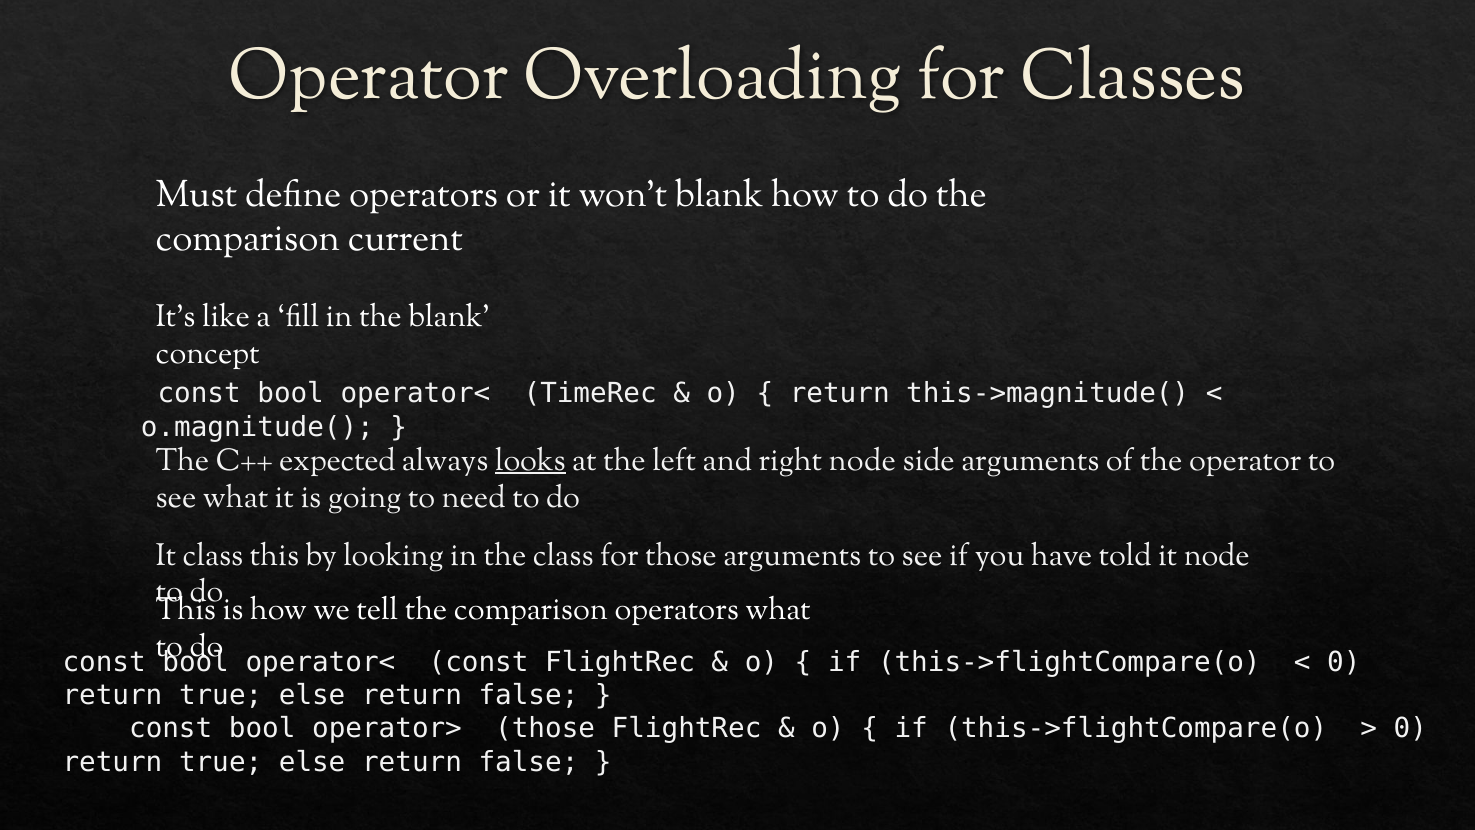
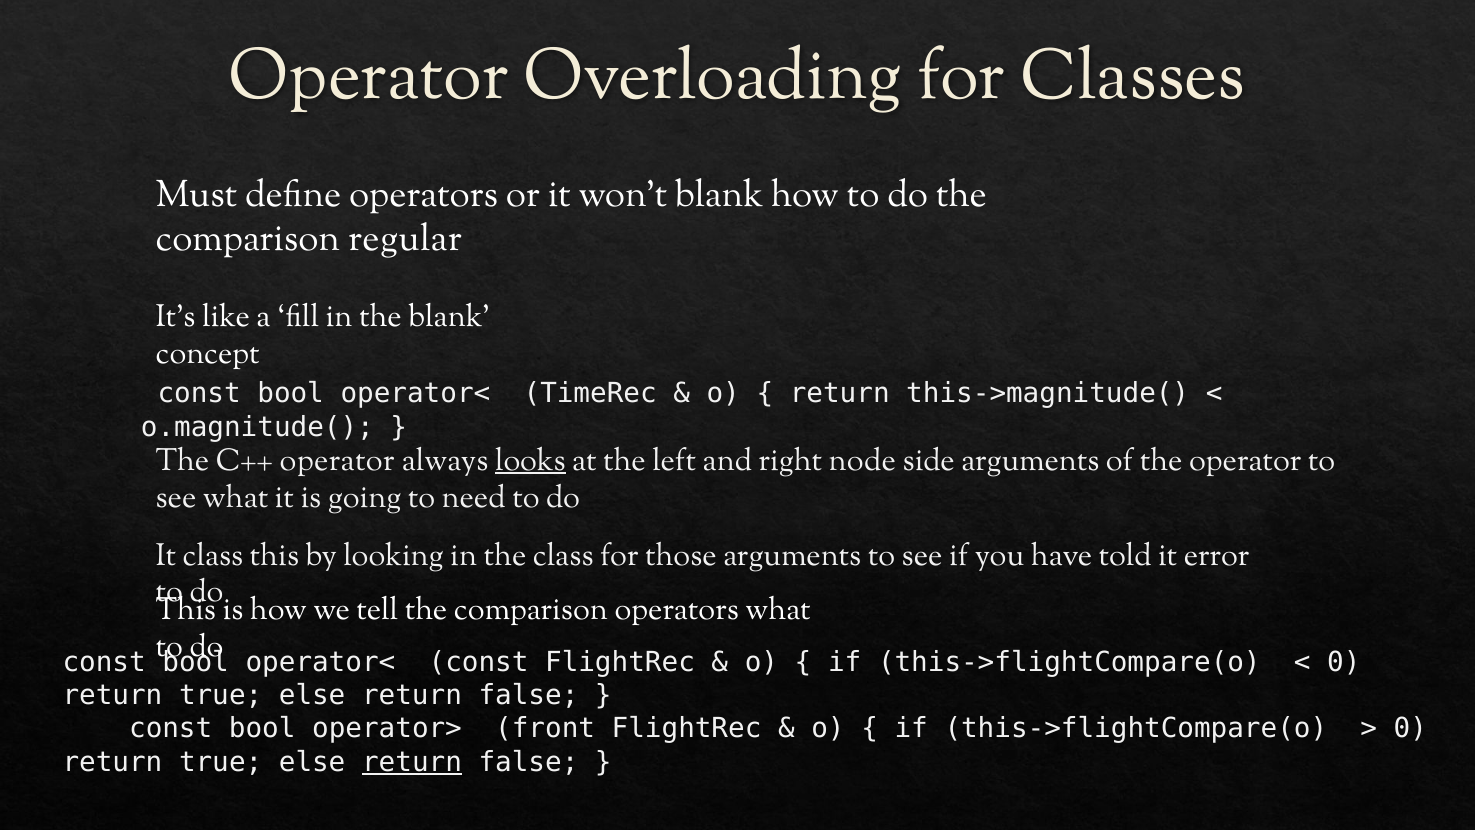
current: current -> regular
C++ expected: expected -> operator
it node: node -> error
operator> those: those -> front
return at (412, 762) underline: none -> present
